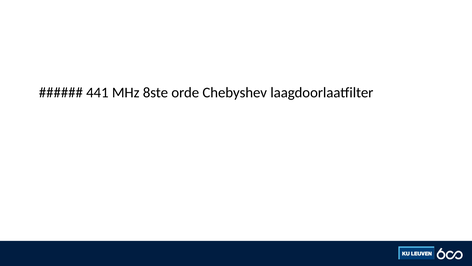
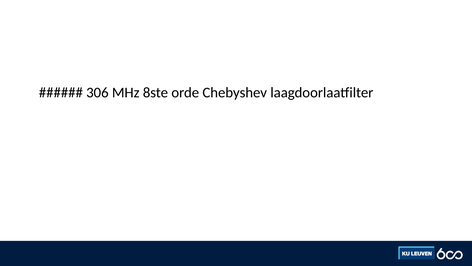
441: 441 -> 306
